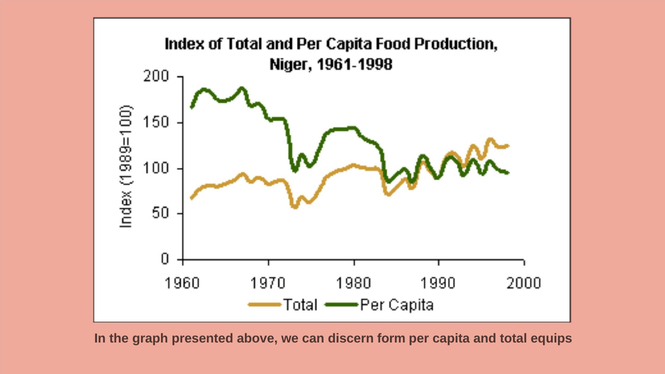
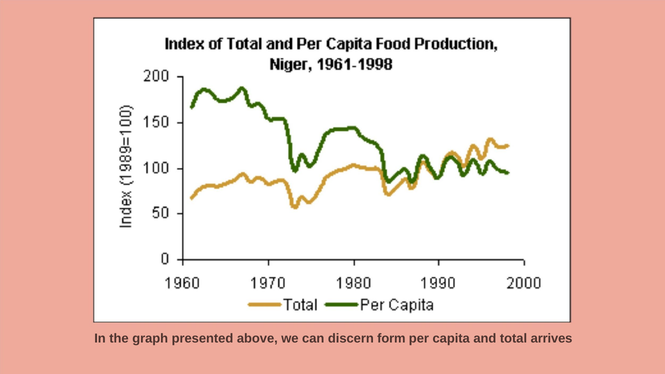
equips: equips -> arrives
